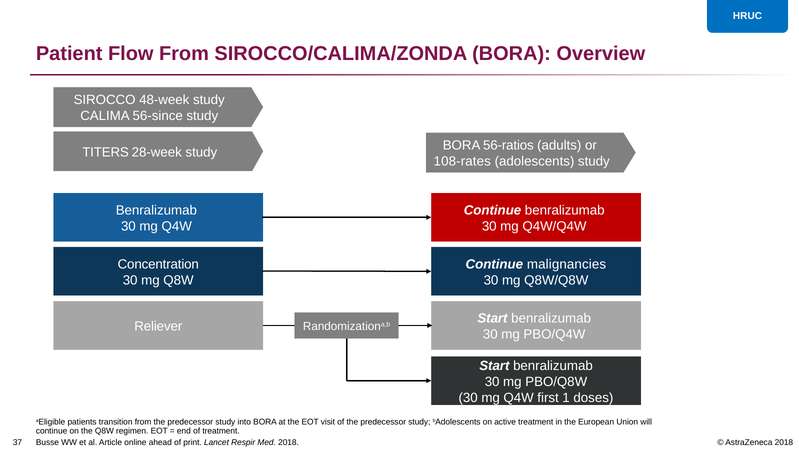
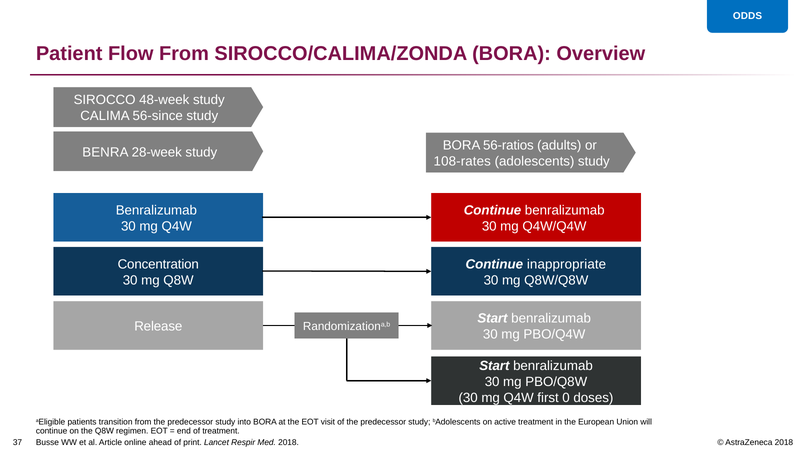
HRUC: HRUC -> ODDS
TITERS: TITERS -> BENRA
malignancies: malignancies -> inappropriate
Reliever: Reliever -> Release
1: 1 -> 0
